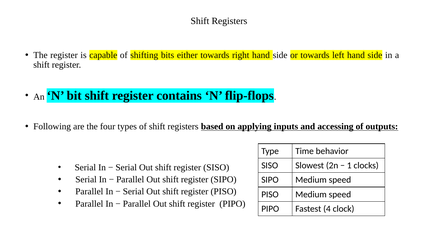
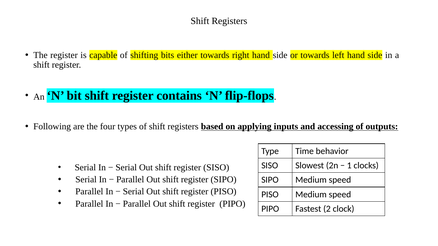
4: 4 -> 2
